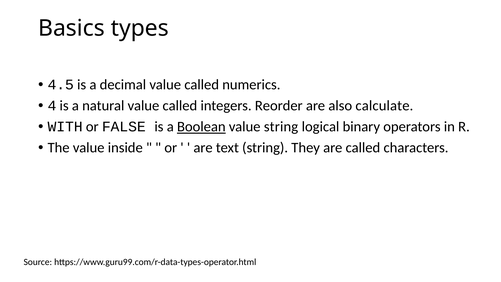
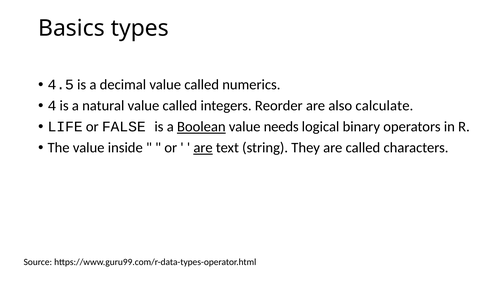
WITH: WITH -> LIFE
value string: string -> needs
are at (203, 148) underline: none -> present
